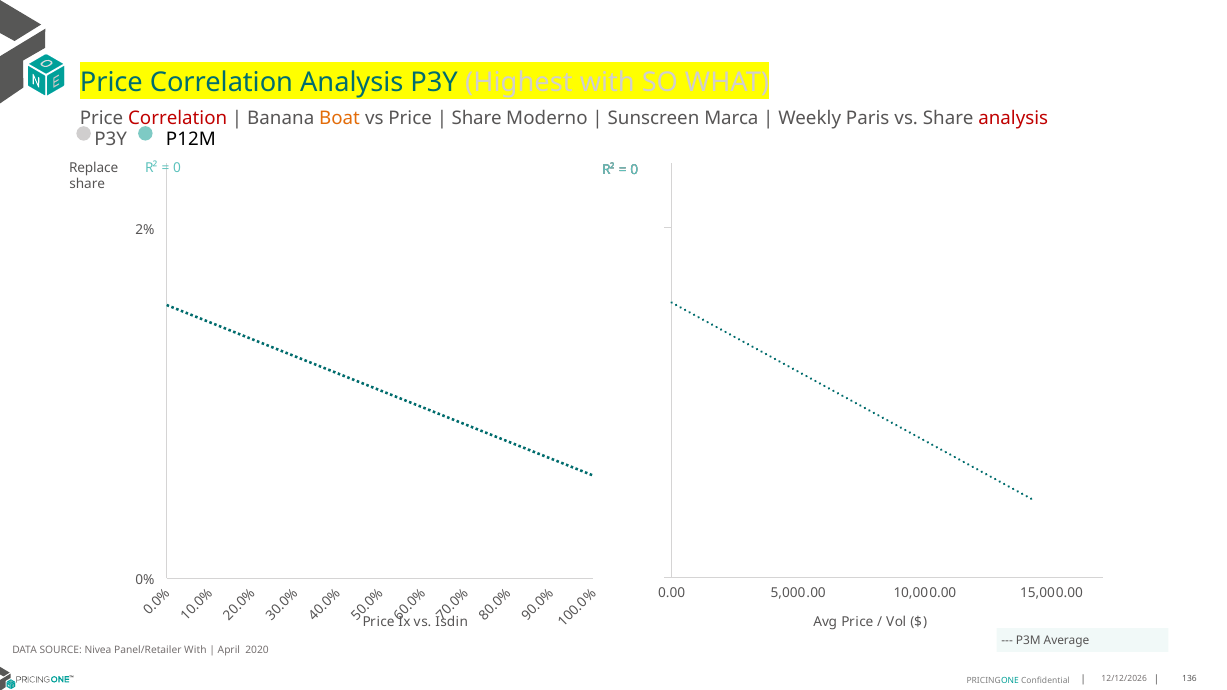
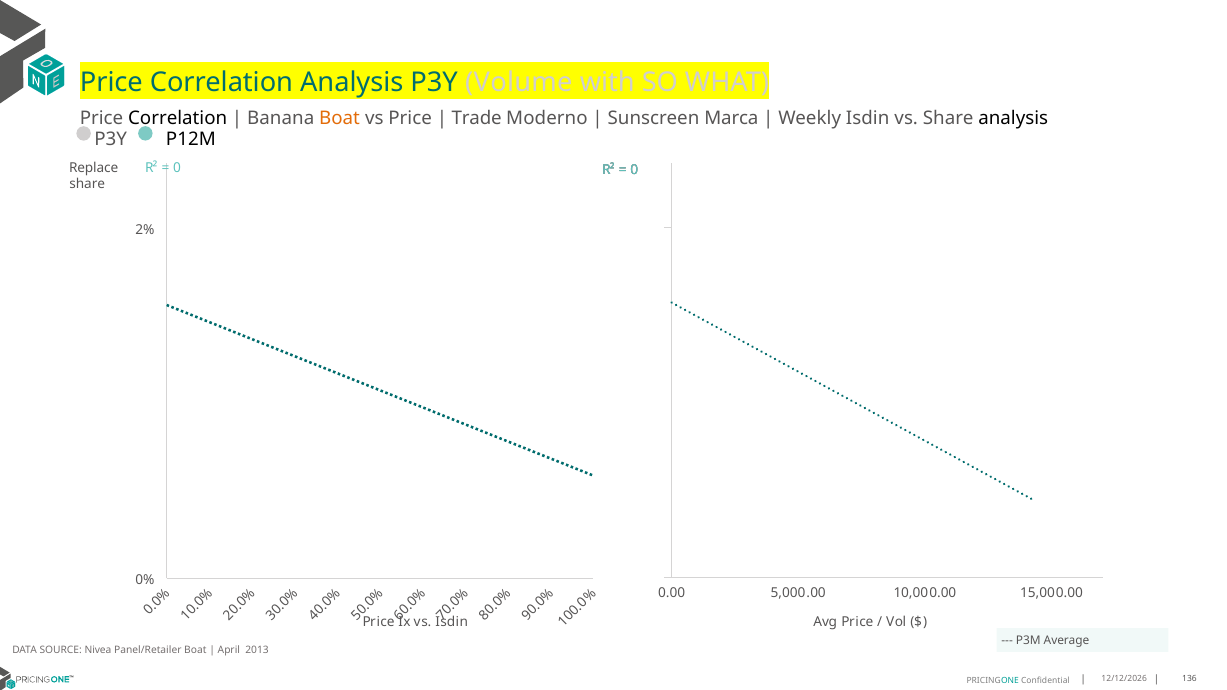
Highest: Highest -> Volume
Correlation at (178, 119) colour: red -> black
Share at (477, 119): Share -> Trade
Weekly Paris: Paris -> Isdin
analysis at (1013, 119) colour: red -> black
Panel/Retailer With: With -> Boat
2020: 2020 -> 2013
